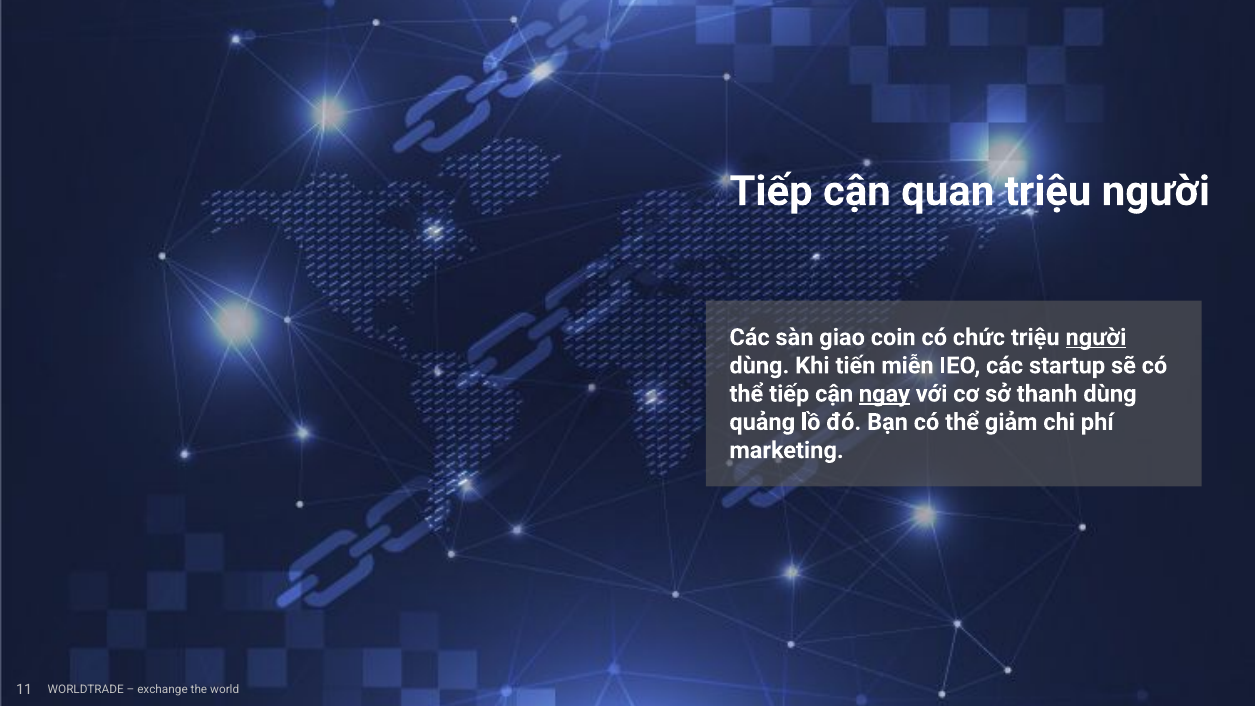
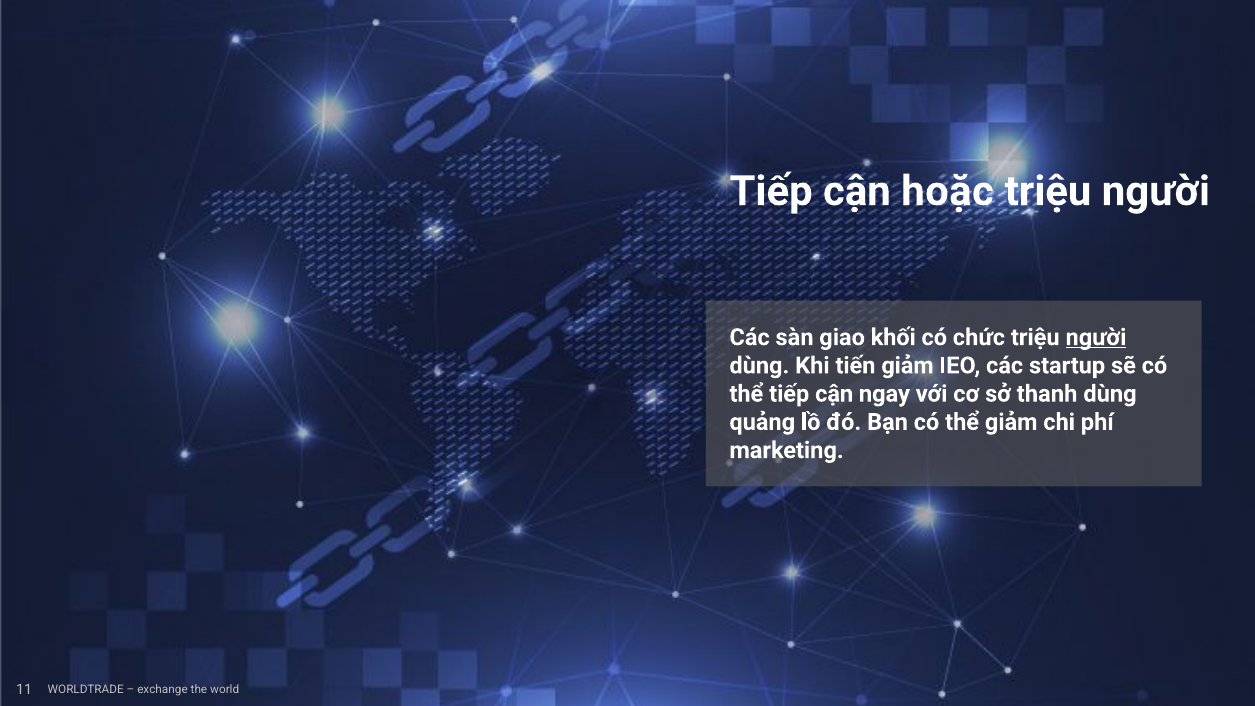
quan: quan -> hoặc
coin: coin -> khối
tiến miễn: miễn -> giảm
ngay underline: present -> none
